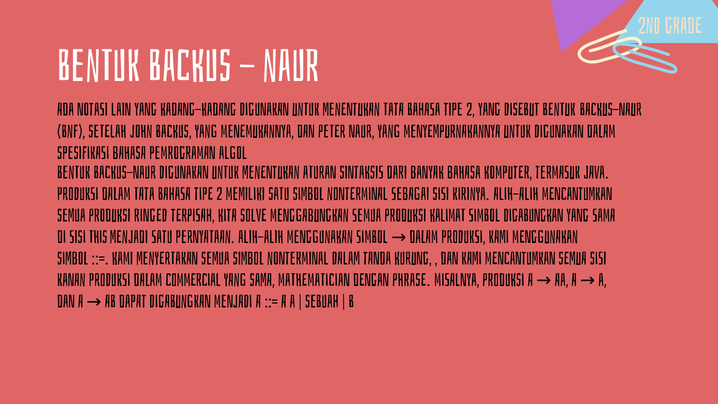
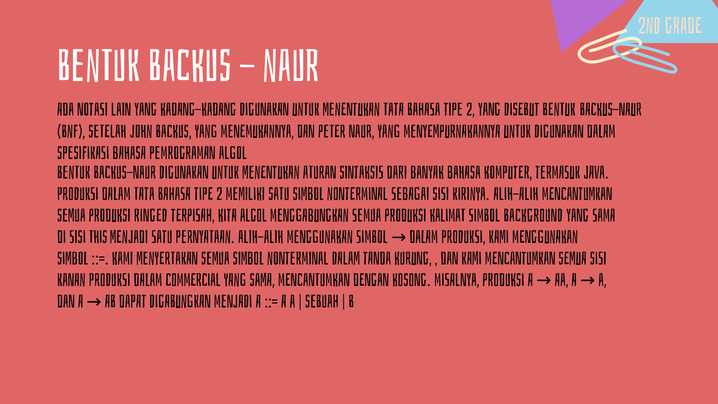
kita solve: solve -> algol
simbol digabungkan: digabungkan -> background
sama mathematician: mathematician -> mencantumkan
phrase: phrase -> kosong
